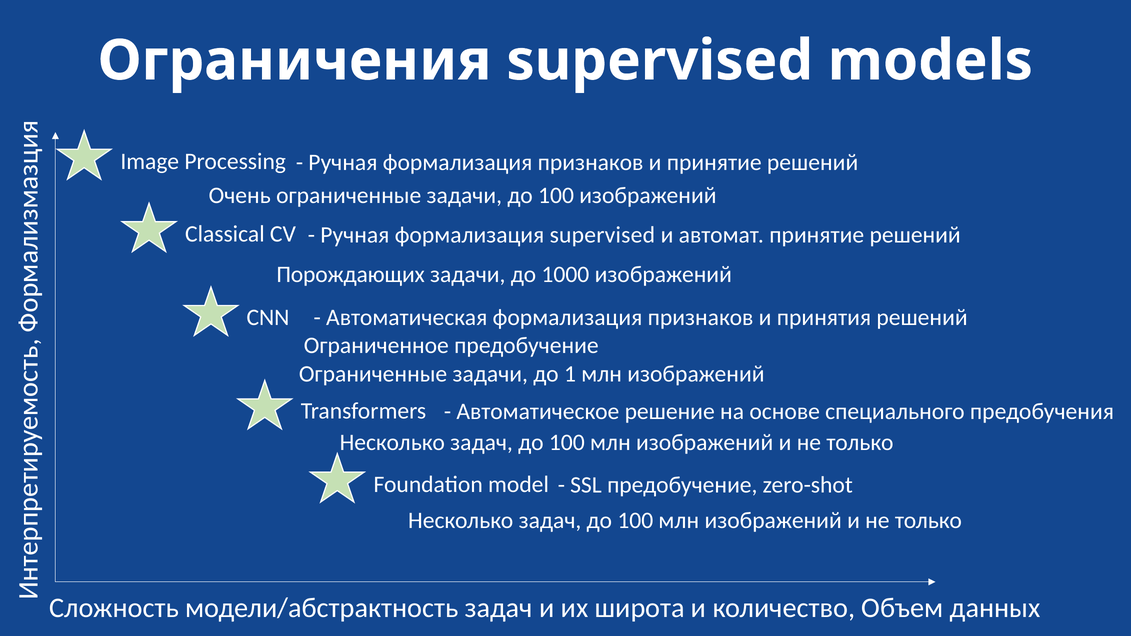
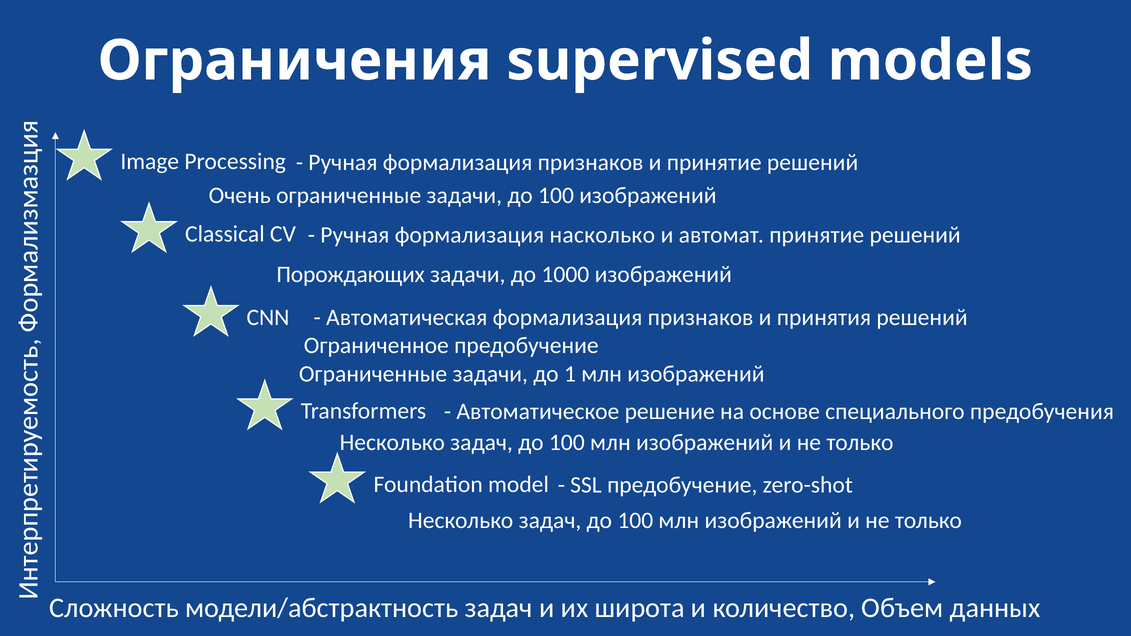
формализация supervised: supervised -> насколько
